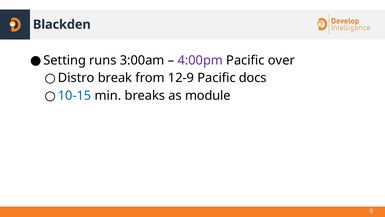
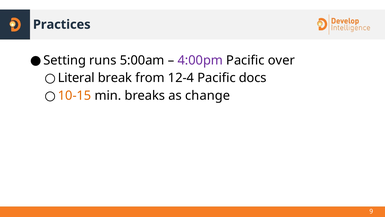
Blackden: Blackden -> Practices
3:00am: 3:00am -> 5:00am
Distro: Distro -> Literal
12-9: 12-9 -> 12-4
10-15 colour: blue -> orange
module: module -> change
